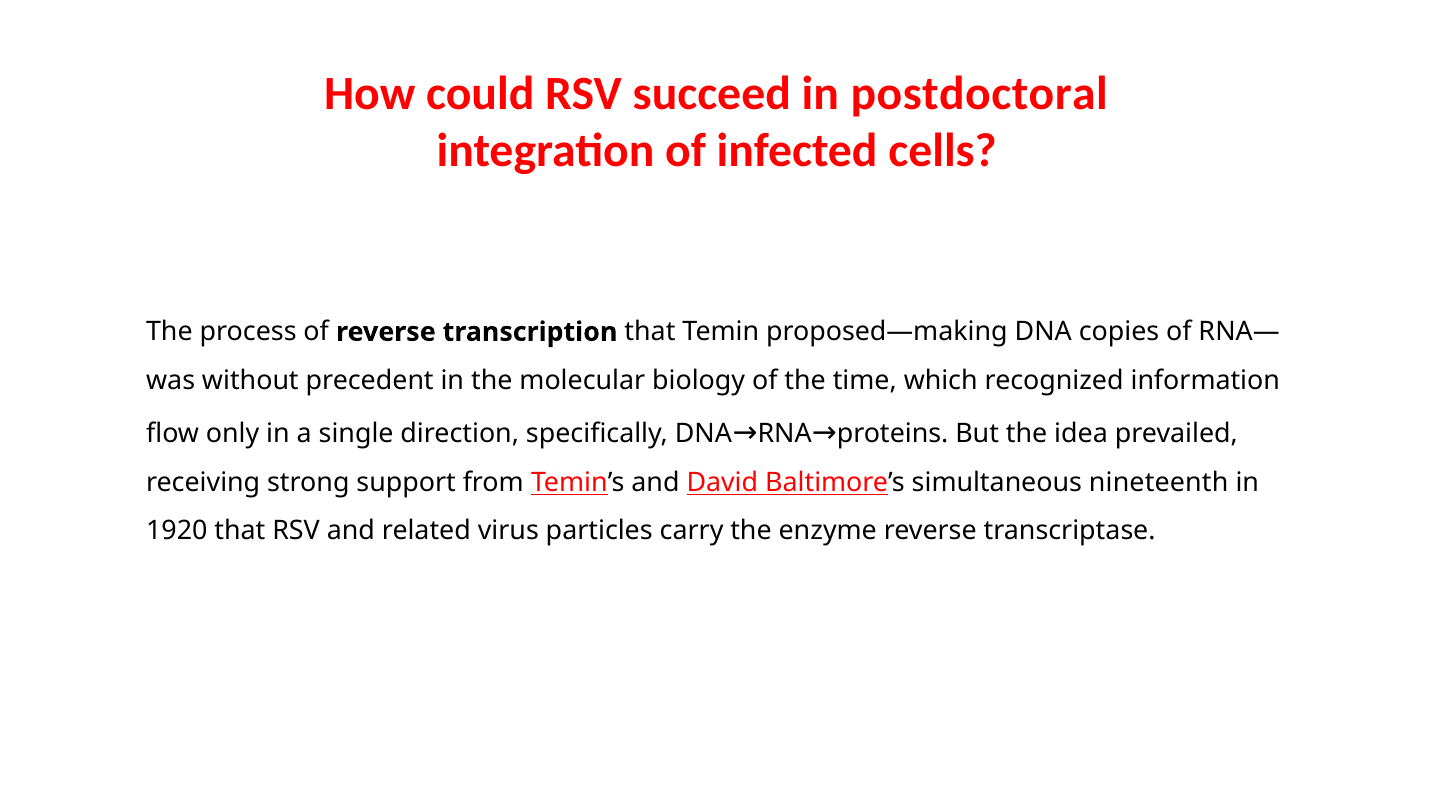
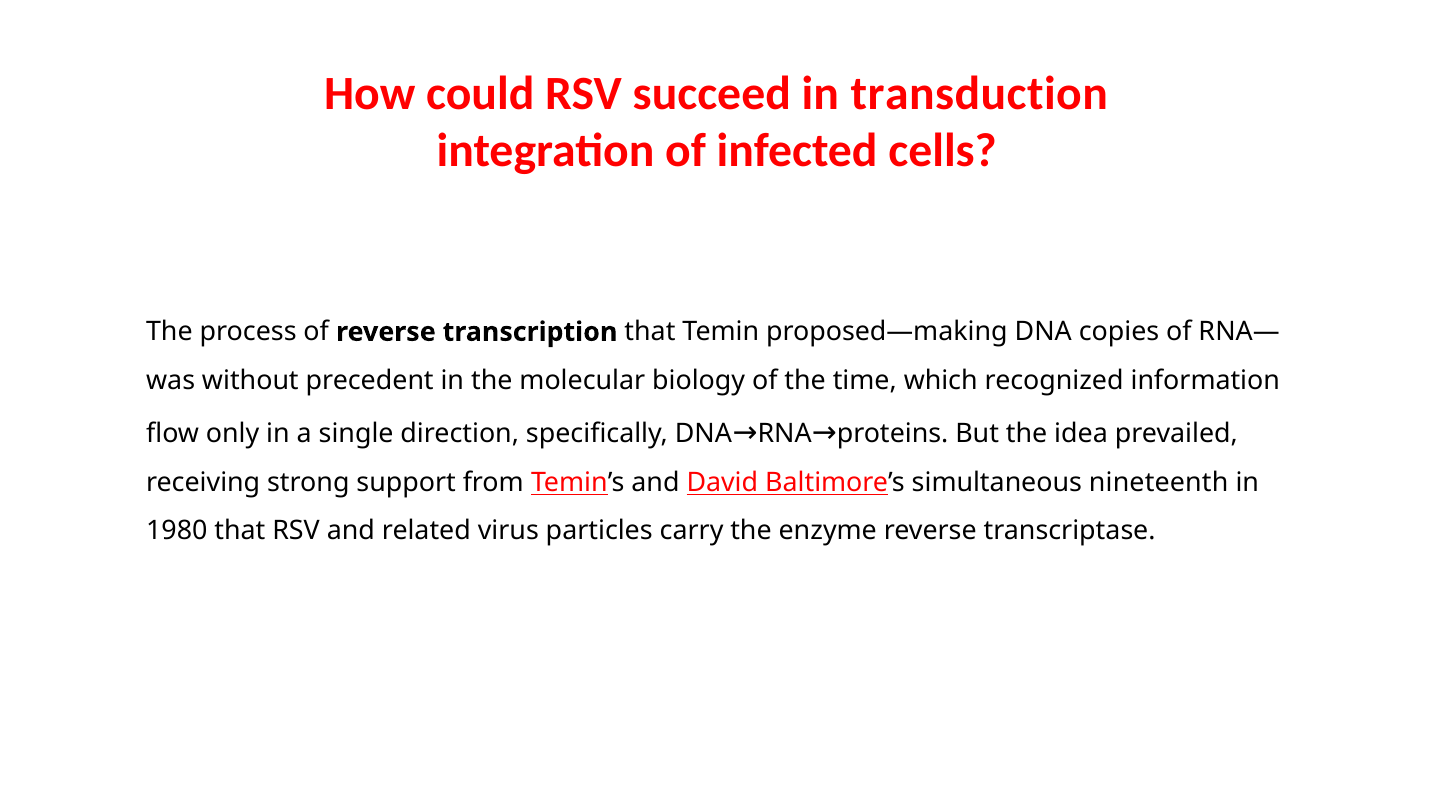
postdoctoral: postdoctoral -> transduction
1920: 1920 -> 1980
